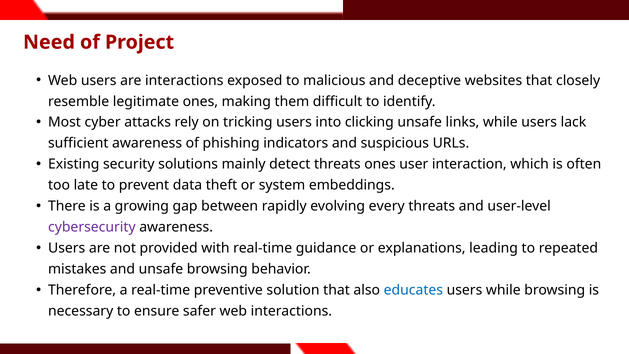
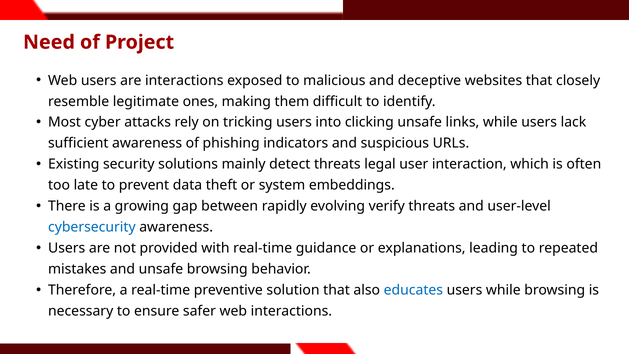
threats ones: ones -> legal
every: every -> verify
cybersecurity colour: purple -> blue
